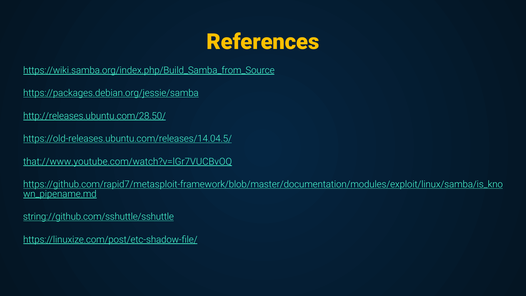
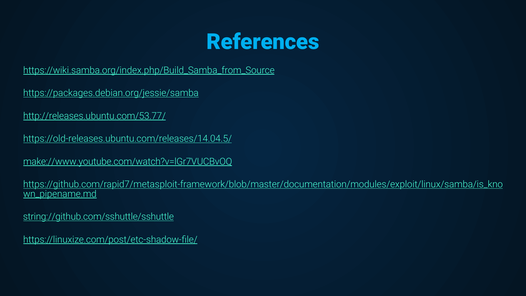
References colour: yellow -> light blue
http://releases.ubuntu.com/28.50/: http://releases.ubuntu.com/28.50/ -> http://releases.ubuntu.com/53.77/
that://www.youtube.com/watch?v=lGr7VUCBvOQ: that://www.youtube.com/watch?v=lGr7VUCBvOQ -> make://www.youtube.com/watch?v=lGr7VUCBvOQ
